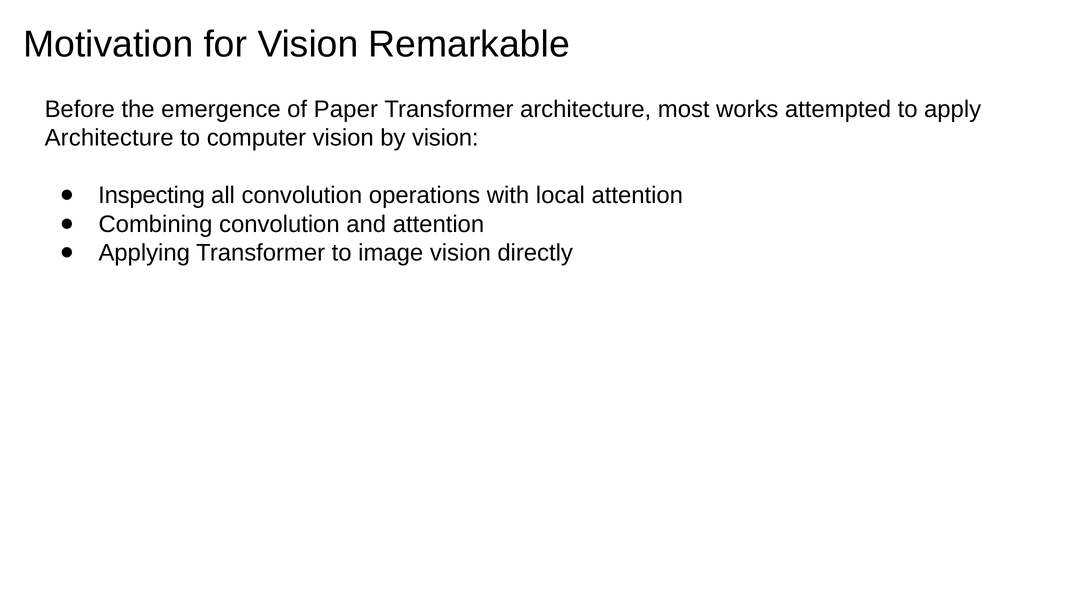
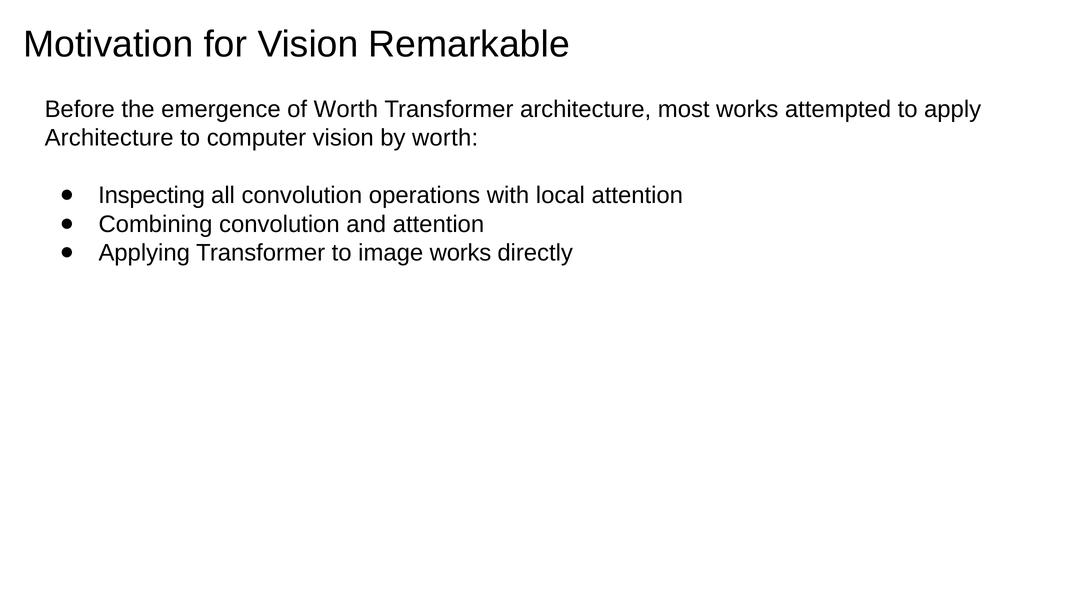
of Paper: Paper -> Worth
by vision: vision -> worth
image vision: vision -> works
